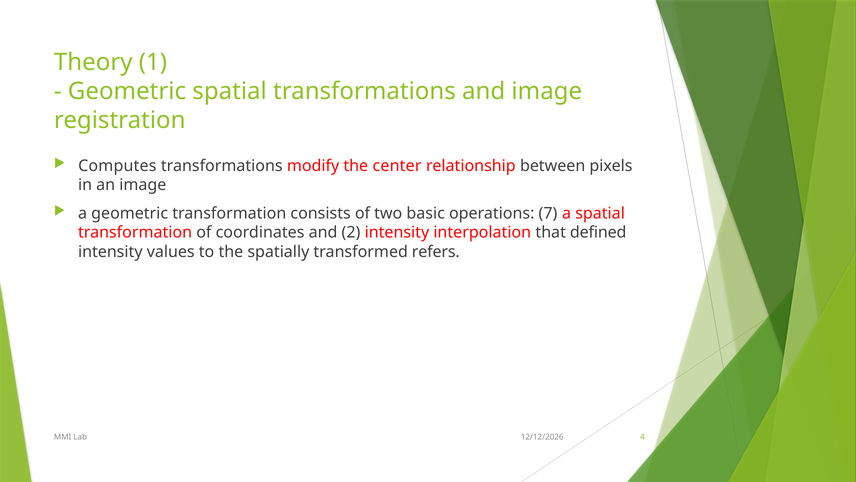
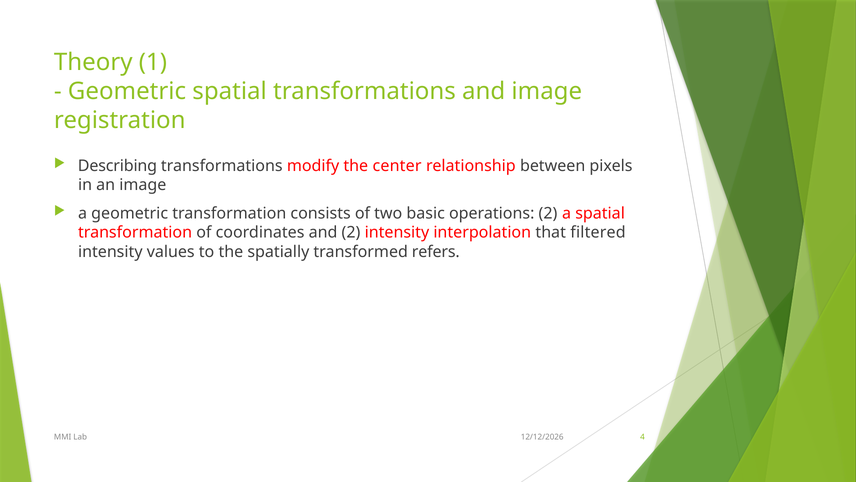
Computes: Computes -> Describing
operations 7: 7 -> 2
defined: defined -> filtered
